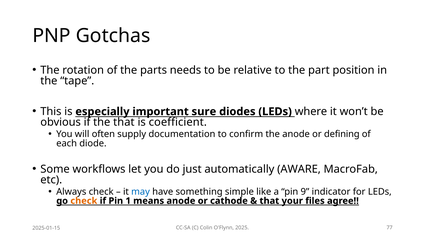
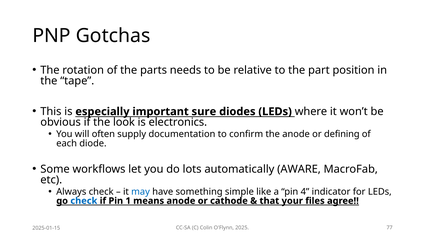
the that: that -> look
coefficient: coefficient -> electronics
just: just -> lots
9: 9 -> 4
check at (84, 201) colour: orange -> blue
